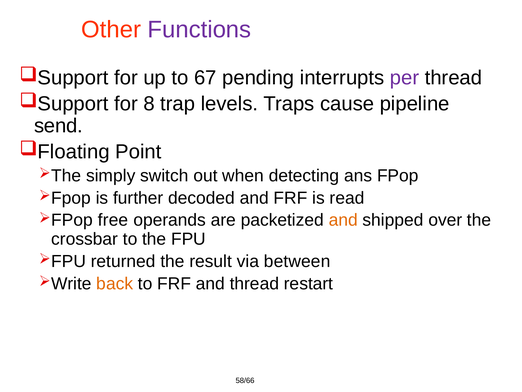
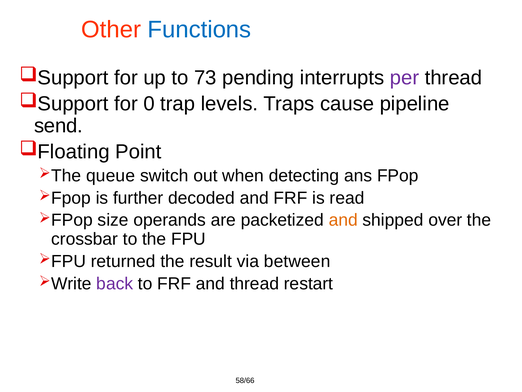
Functions colour: purple -> blue
67: 67 -> 73
8: 8 -> 0
simply: simply -> queue
free: free -> size
back colour: orange -> purple
